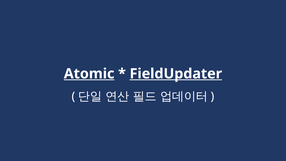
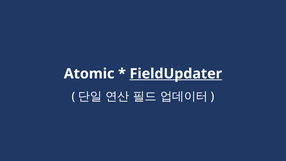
Atomic underline: present -> none
